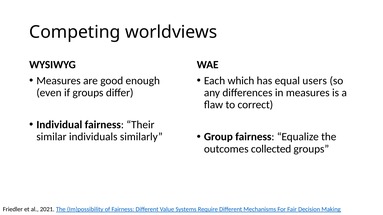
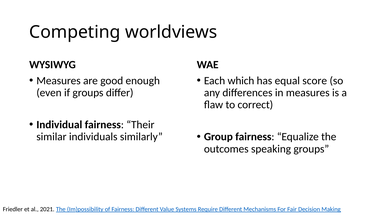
users: users -> score
collected: collected -> speaking
